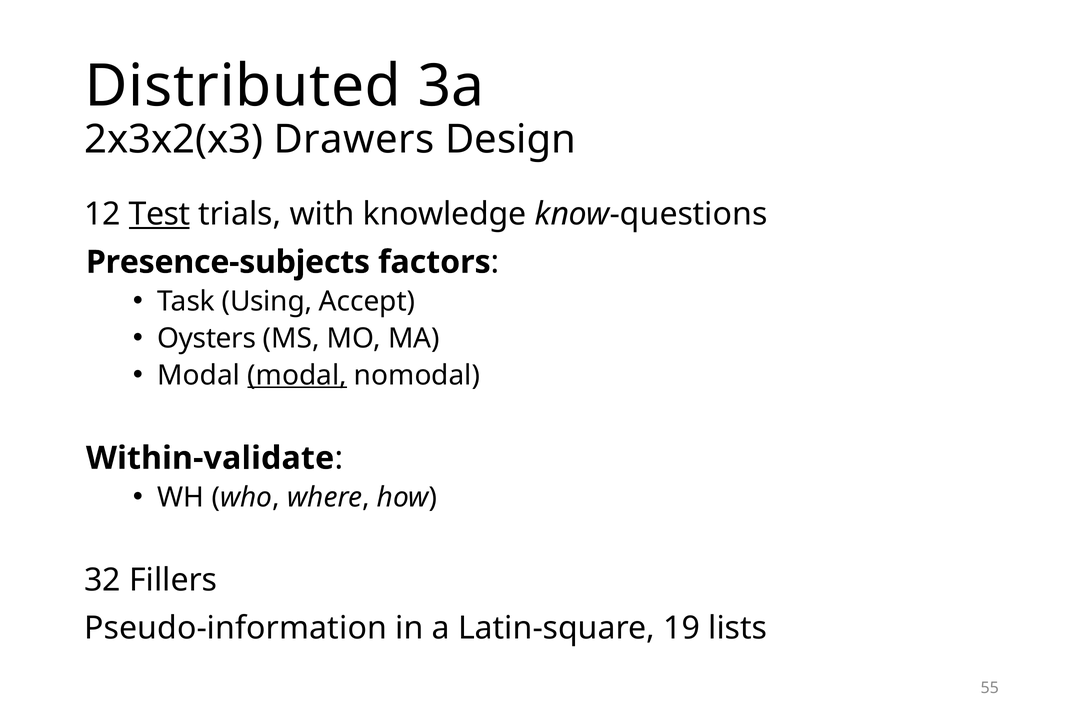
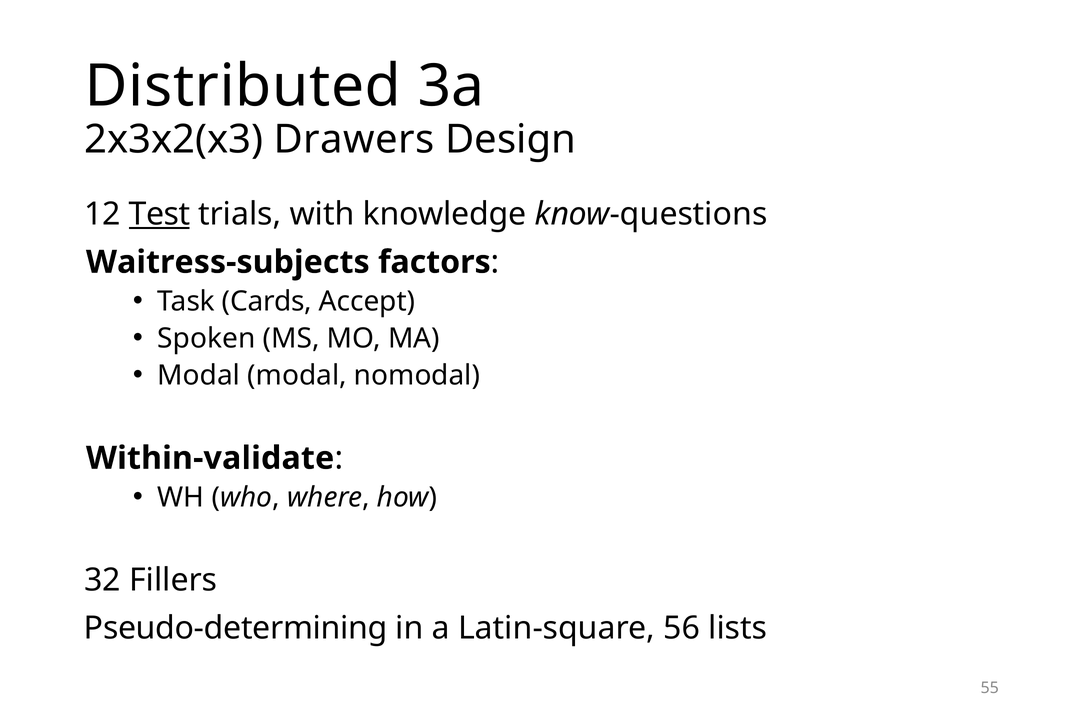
Presence-subjects: Presence-subjects -> Waitress-subjects
Using: Using -> Cards
Oysters: Oysters -> Spoken
modal at (297, 375) underline: present -> none
Pseudo-information: Pseudo-information -> Pseudo-determining
19: 19 -> 56
